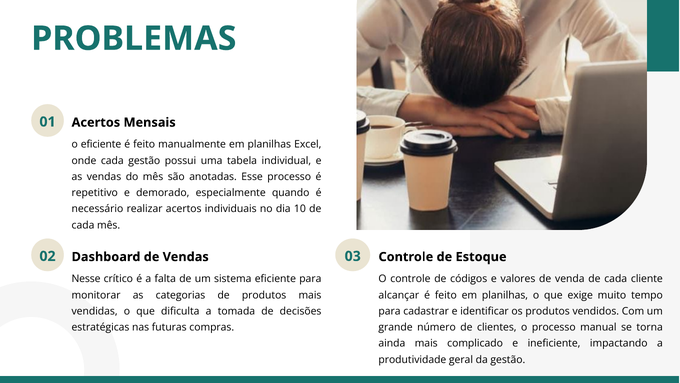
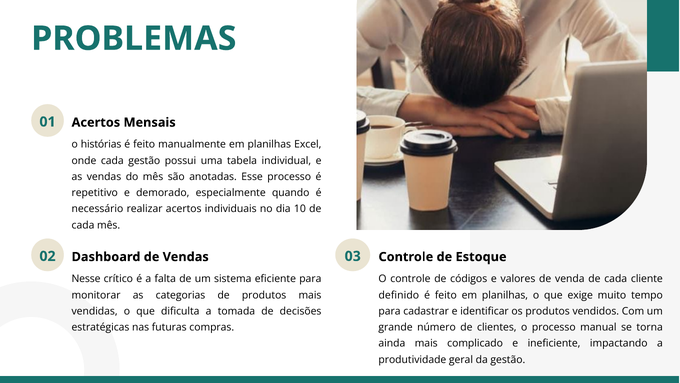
o eficiente: eficiente -> histórias
alcançar: alcançar -> definido
